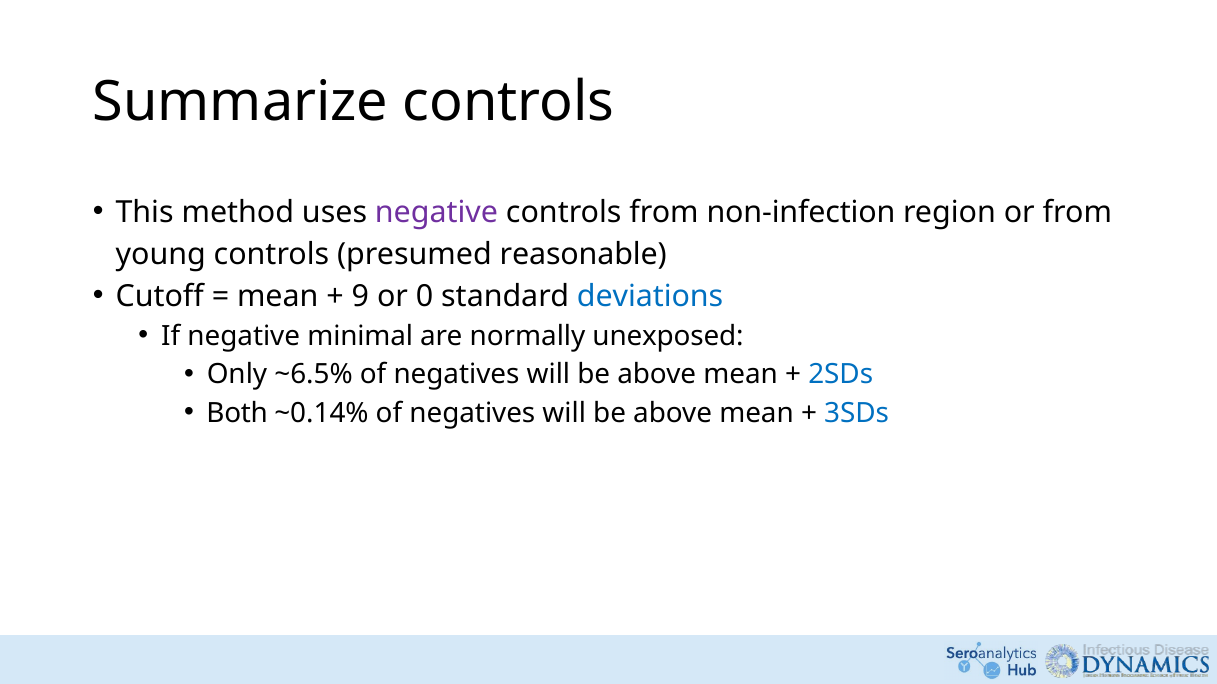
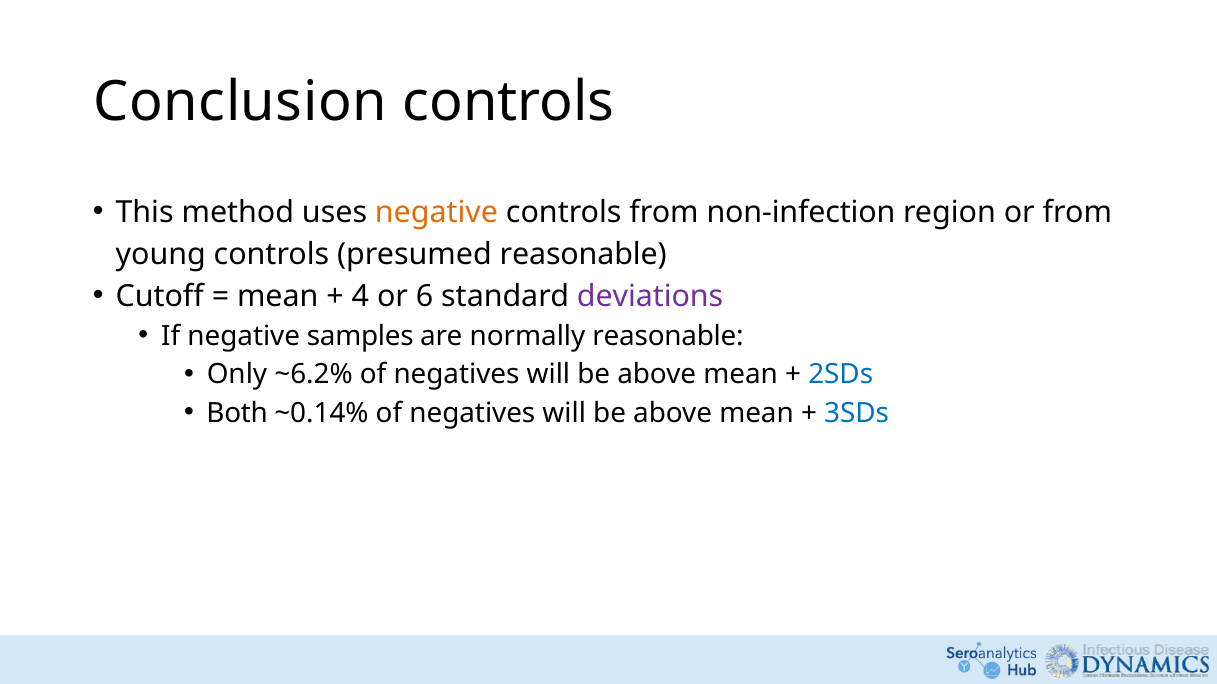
Summarize: Summarize -> Conclusion
negative at (436, 213) colour: purple -> orange
9: 9 -> 4
0: 0 -> 6
deviations colour: blue -> purple
minimal: minimal -> samples
normally unexposed: unexposed -> reasonable
~6.5%: ~6.5% -> ~6.2%
